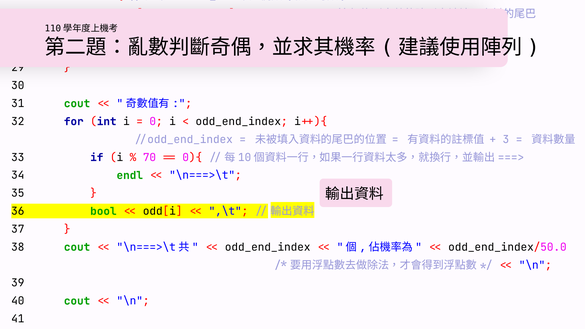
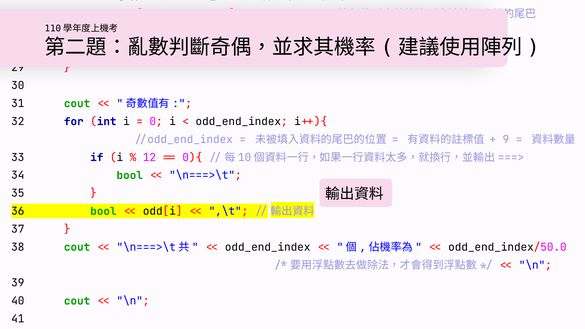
3 at (506, 139): 3 -> 9
70 at (149, 157): 70 -> 12
34 endl: endl -> bool
